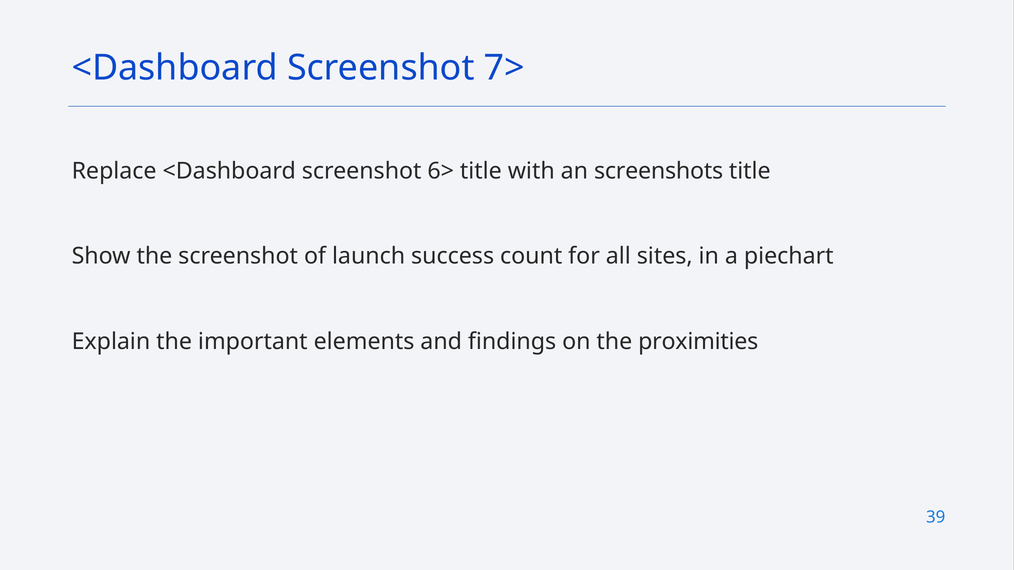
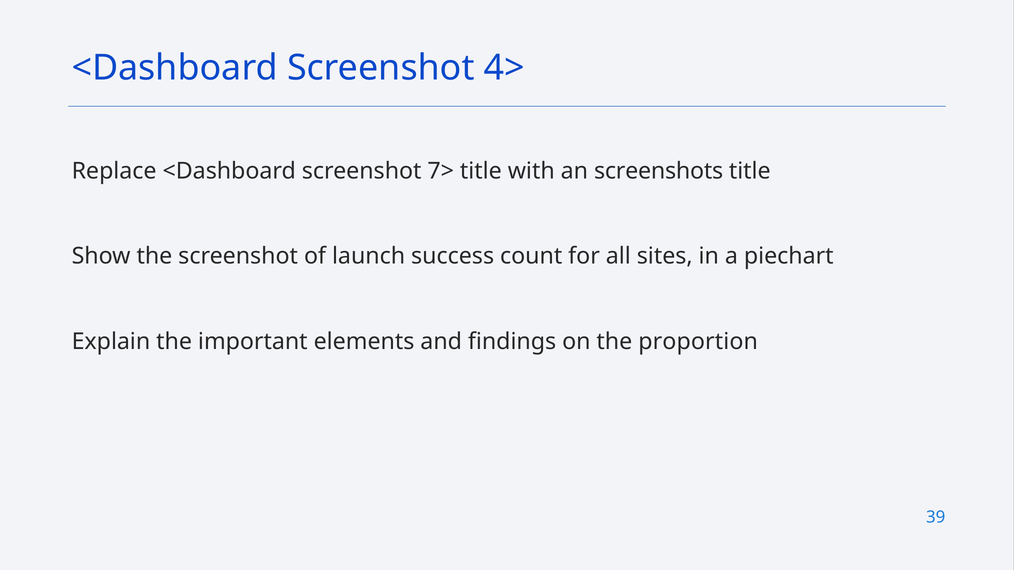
7>: 7> -> 4>
6>: 6> -> 7>
proximities: proximities -> proportion
